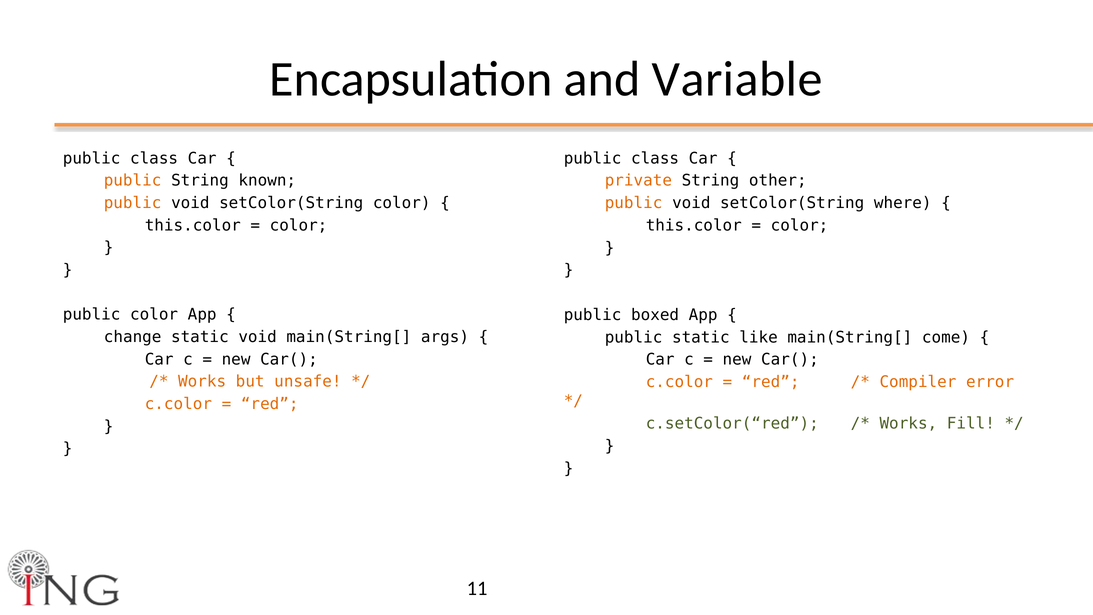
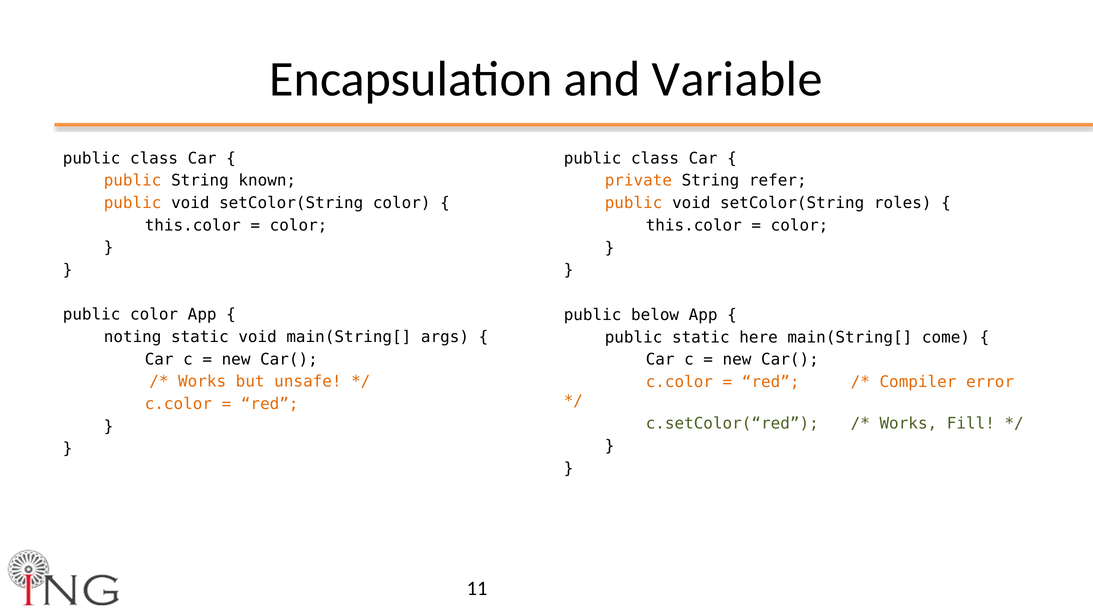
other: other -> refer
where: where -> roles
boxed: boxed -> below
change: change -> noting
like: like -> here
